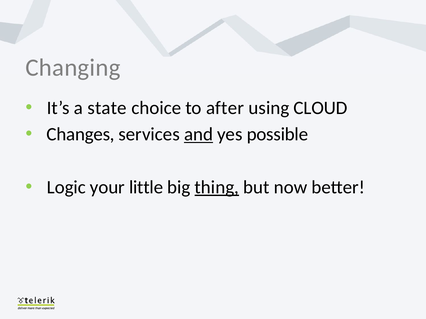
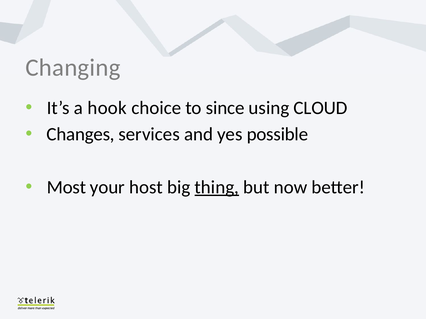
state: state -> hook
after: after -> since
and underline: present -> none
Logic: Logic -> Most
little: little -> host
